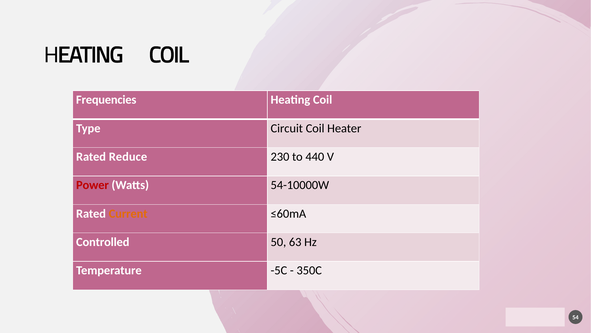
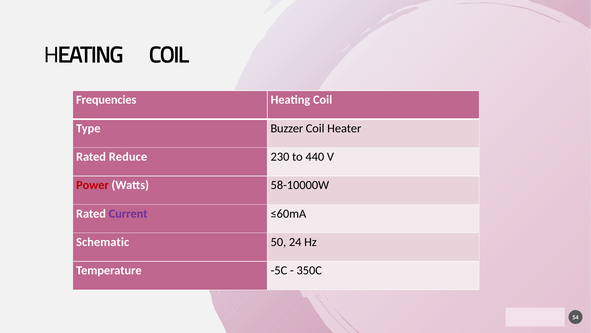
Circuit: Circuit -> Buzzer
54-10000W: 54-10000W -> 58-10000W
Current colour: orange -> purple
Controlled: Controlled -> Schematic
63: 63 -> 24
